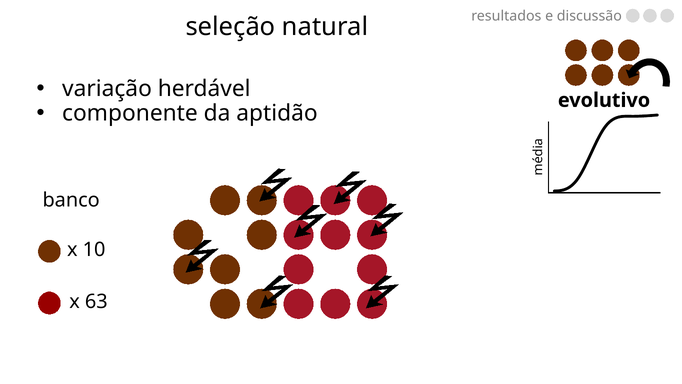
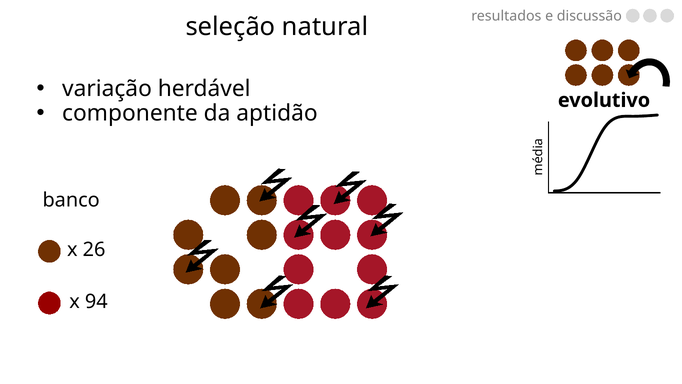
10: 10 -> 26
63: 63 -> 94
